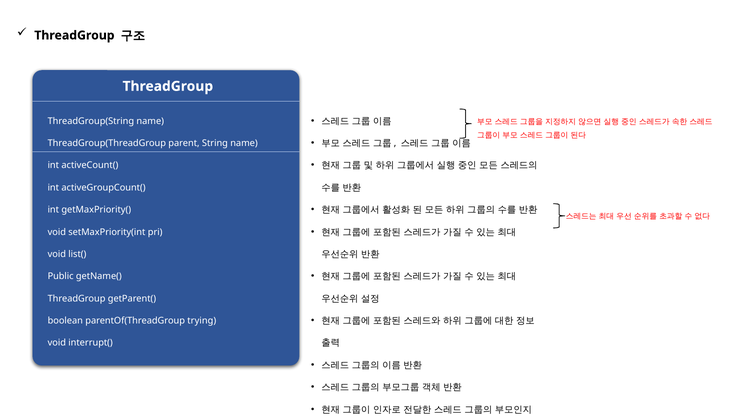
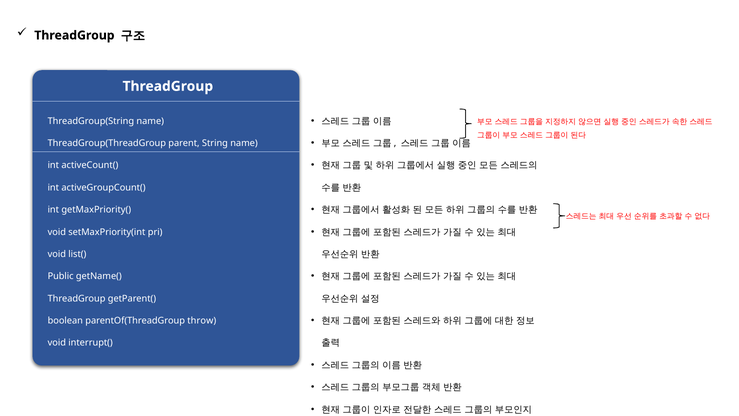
trying: trying -> throw
